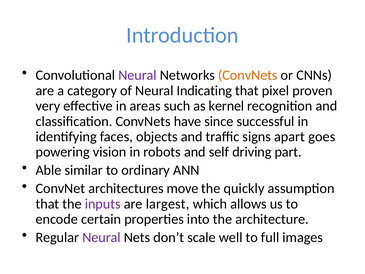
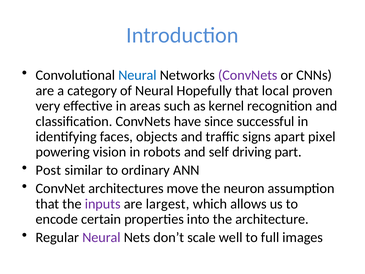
Neural at (137, 75) colour: purple -> blue
ConvNets at (248, 75) colour: orange -> purple
Indicating: Indicating -> Hopefully
pixel: pixel -> local
goes: goes -> pixel
Able: Able -> Post
quickly: quickly -> neuron
